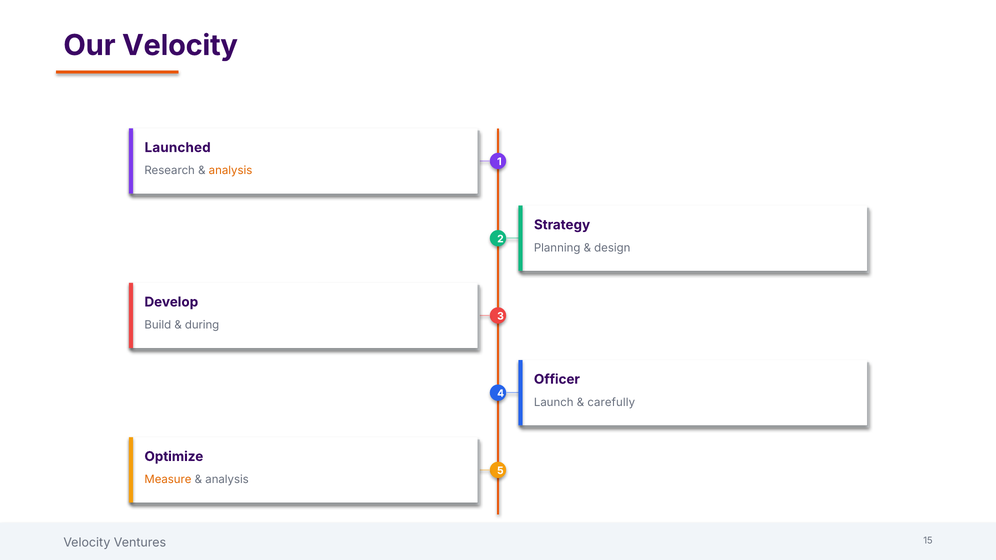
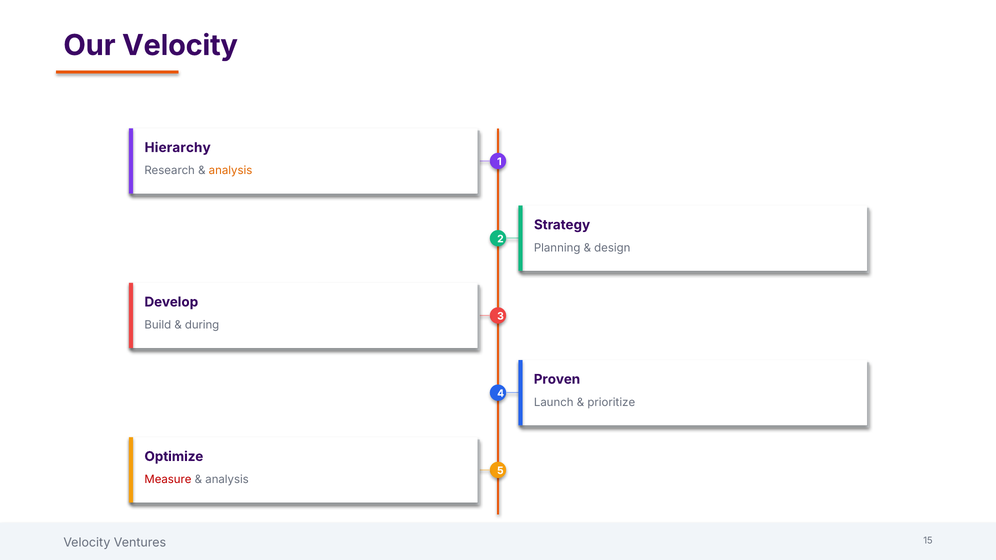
Launched: Launched -> Hierarchy
Officer: Officer -> Proven
carefully: carefully -> prioritize
Measure colour: orange -> red
